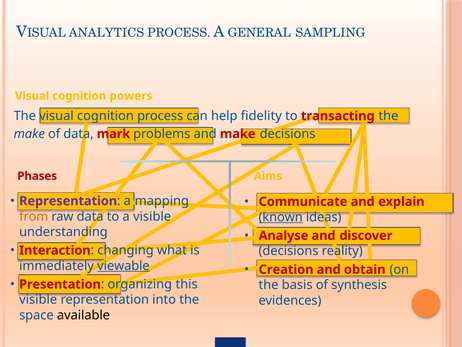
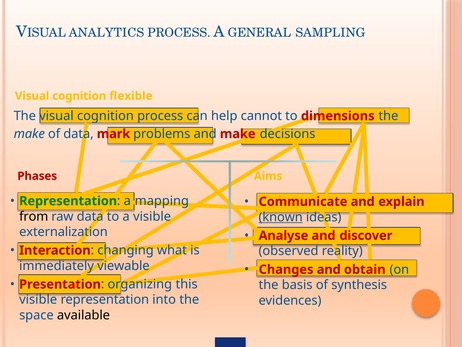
powers: powers -> flexible
fidelity: fidelity -> cannot
transacting: transacting -> dimensions
Representation at (68, 201) colour: purple -> green
from colour: orange -> black
understanding: understanding -> externalization
decisions at (289, 251): decisions -> observed
viewable underline: present -> none
Creation: Creation -> Changes
